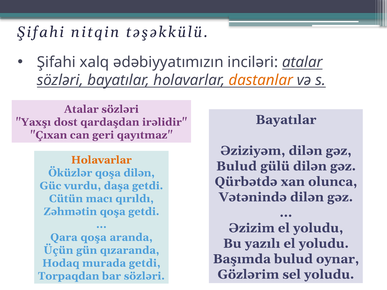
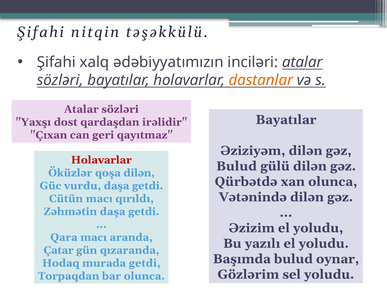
Holavarlar at (101, 160) colour: orange -> red
Zəhmətin qoşa: qoşa -> daşa
Qara qoşa: qoşa -> macı
Üçün: Üçün -> Çatar
bar sözləri: sözləri -> olunca
